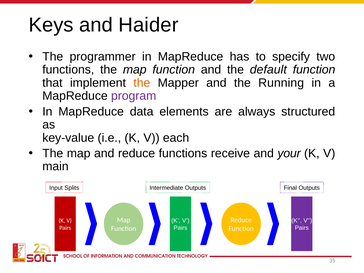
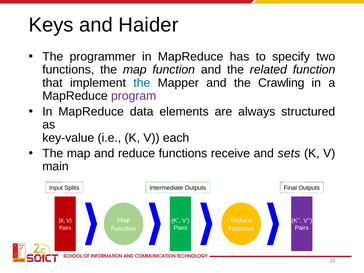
default: default -> related
the at (142, 83) colour: orange -> blue
Running: Running -> Crawling
your: your -> sets
